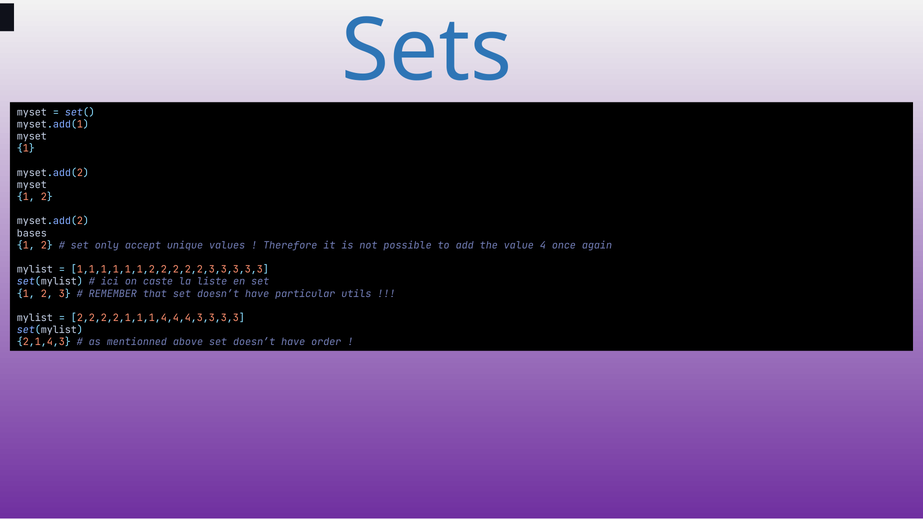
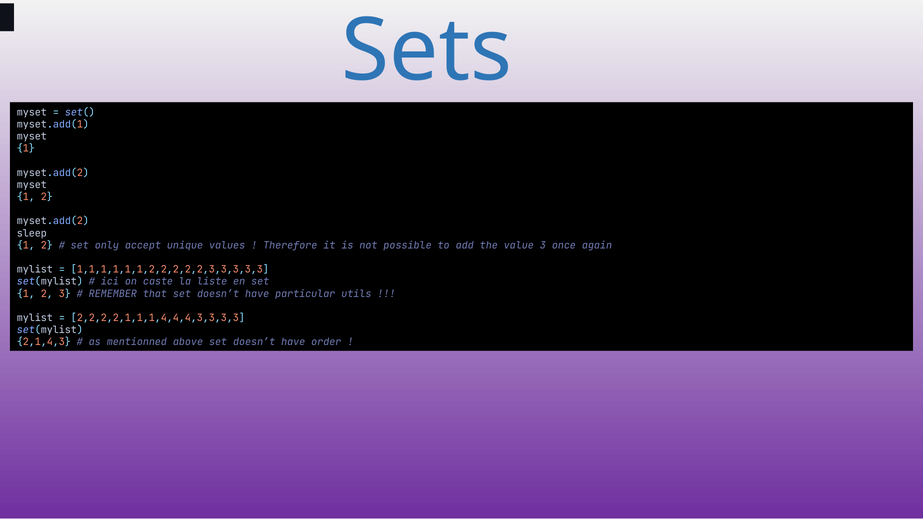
bases: bases -> sleep
value 4: 4 -> 3
